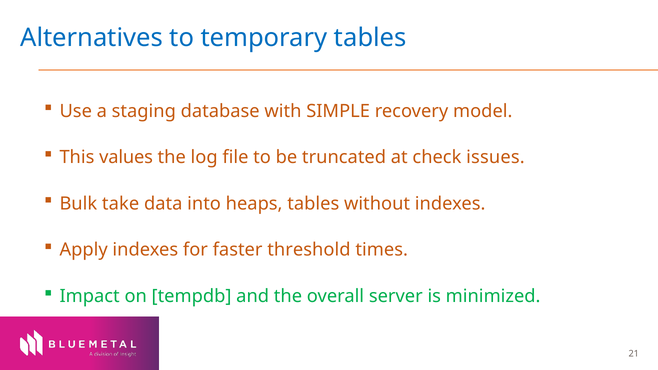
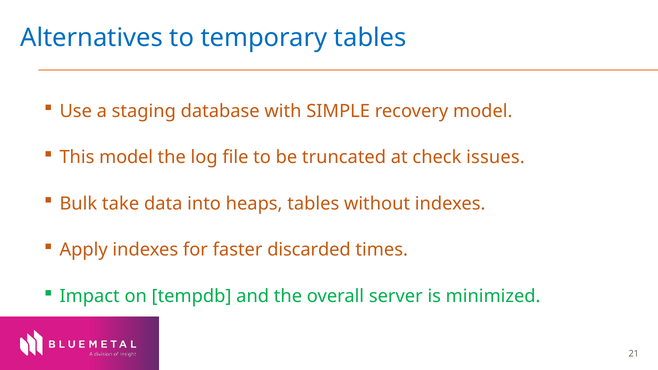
This values: values -> model
threshold: threshold -> discarded
